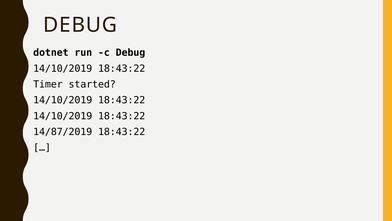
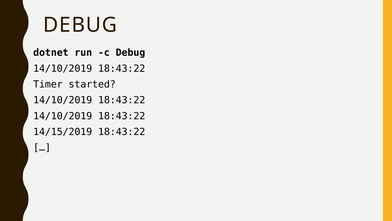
14/87/2019: 14/87/2019 -> 14/15/2019
